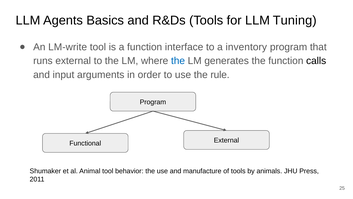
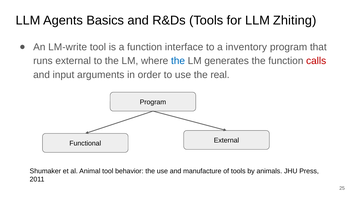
Tuning: Tuning -> Zhiting
calls colour: black -> red
rule: rule -> real
